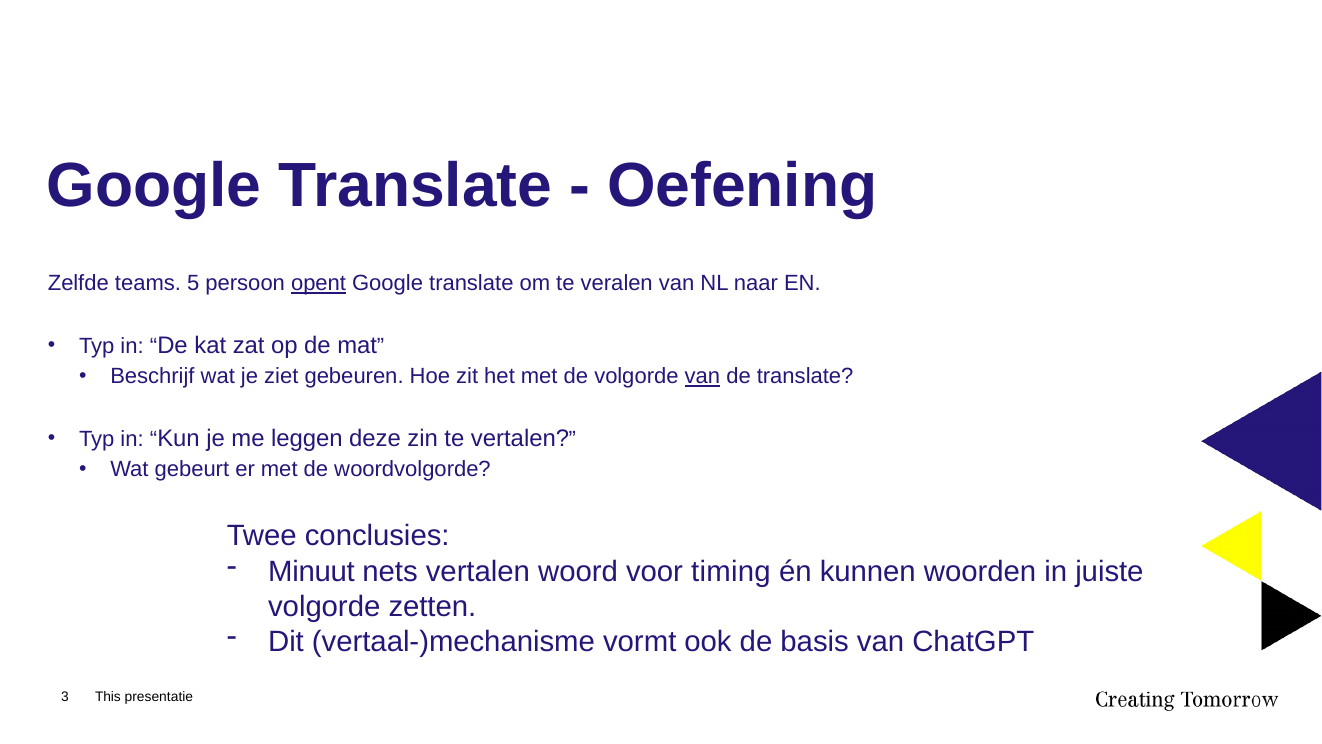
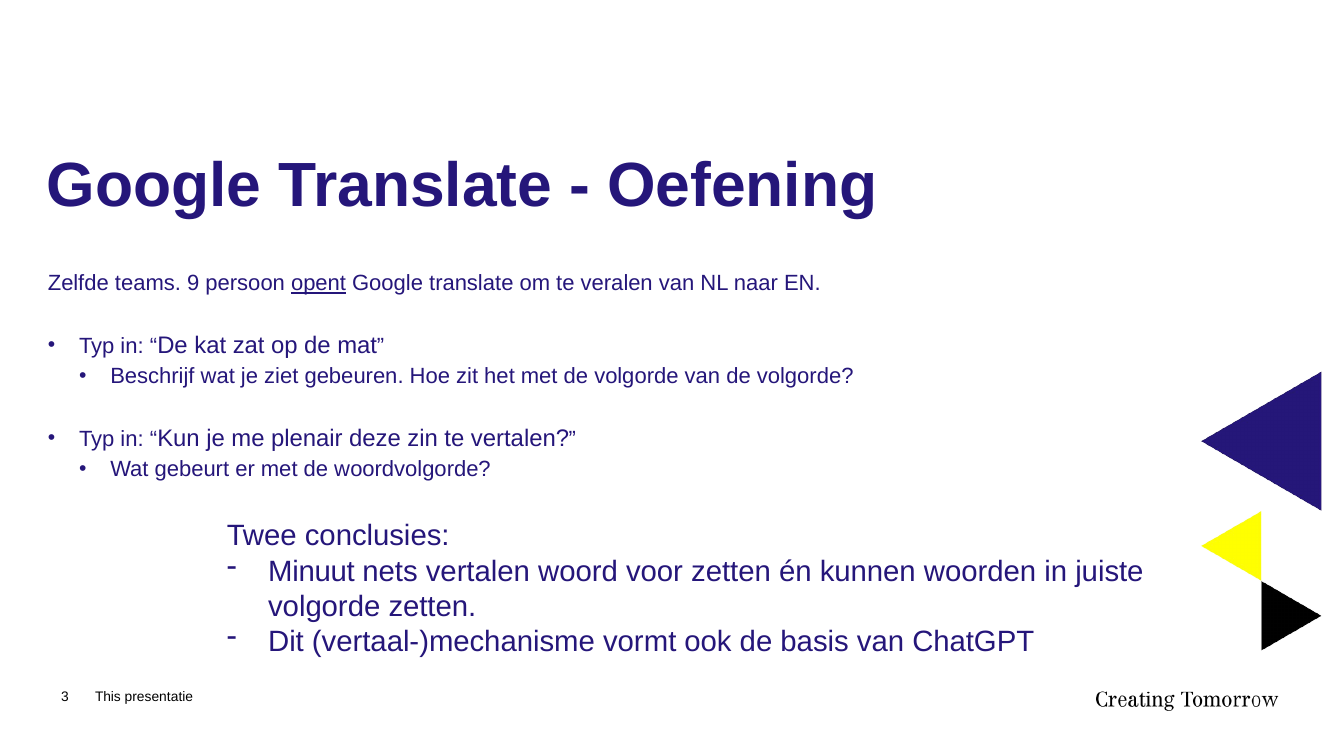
5: 5 -> 9
van at (702, 376) underline: present -> none
translate at (805, 376): translate -> volgorde
leggen: leggen -> plenair
voor timing: timing -> zetten
